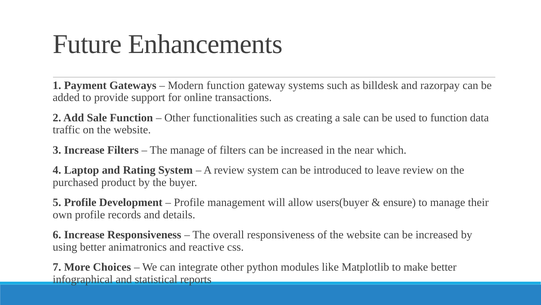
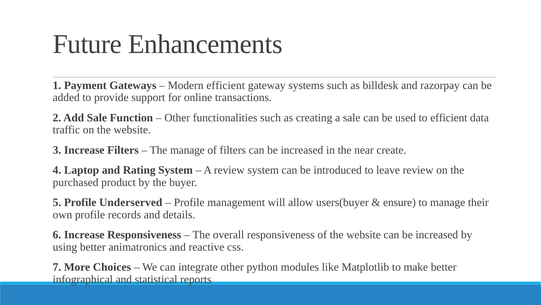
Modern function: function -> efficient
to function: function -> efficient
which: which -> create
Development: Development -> Underserved
